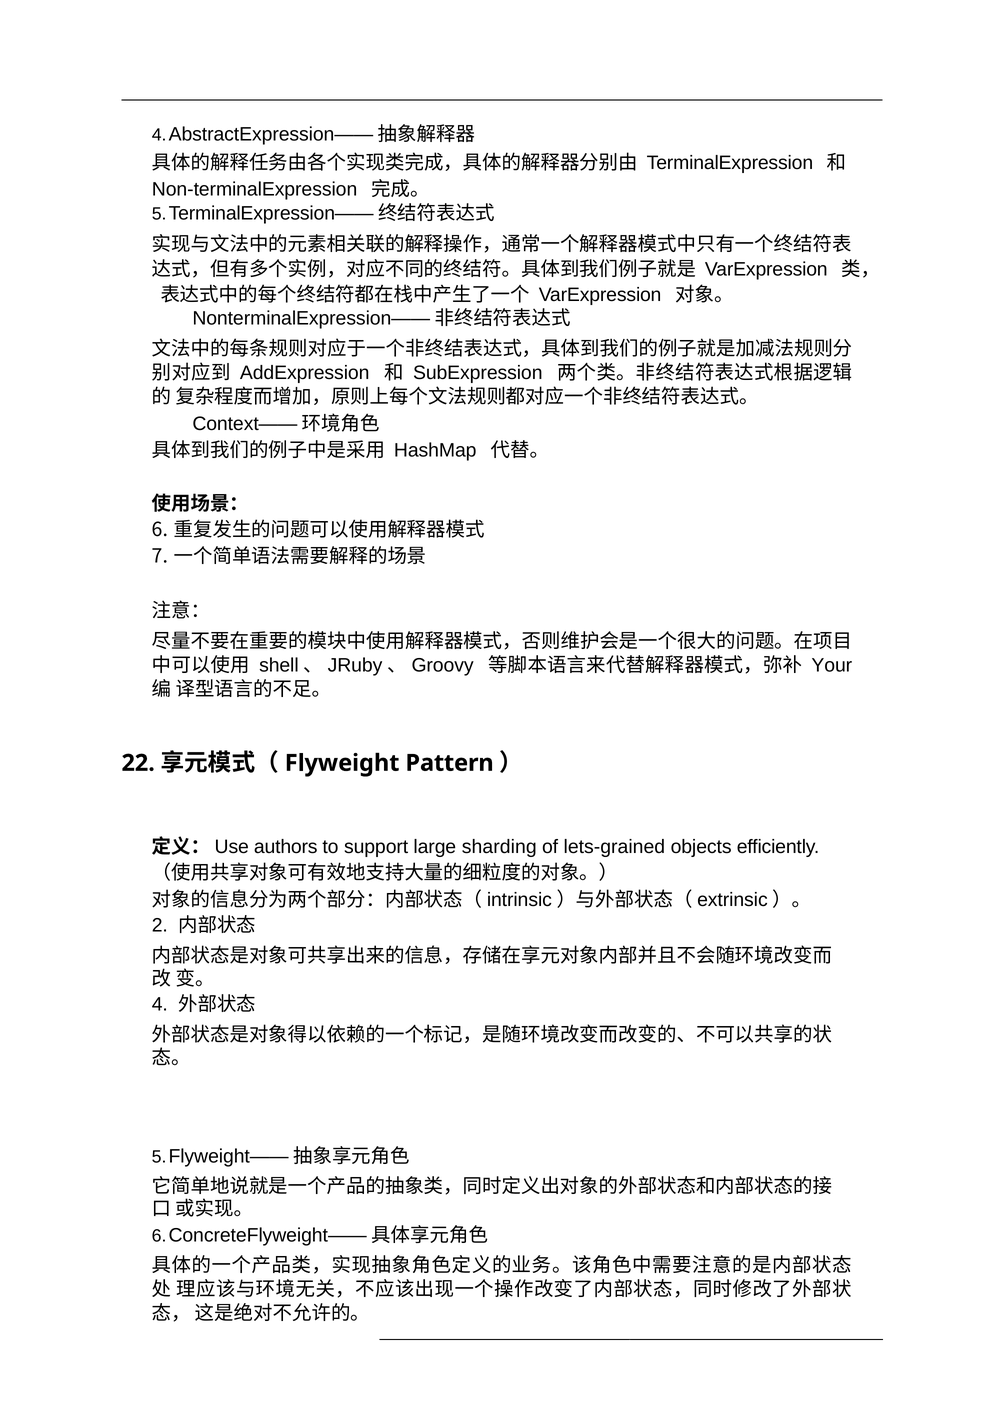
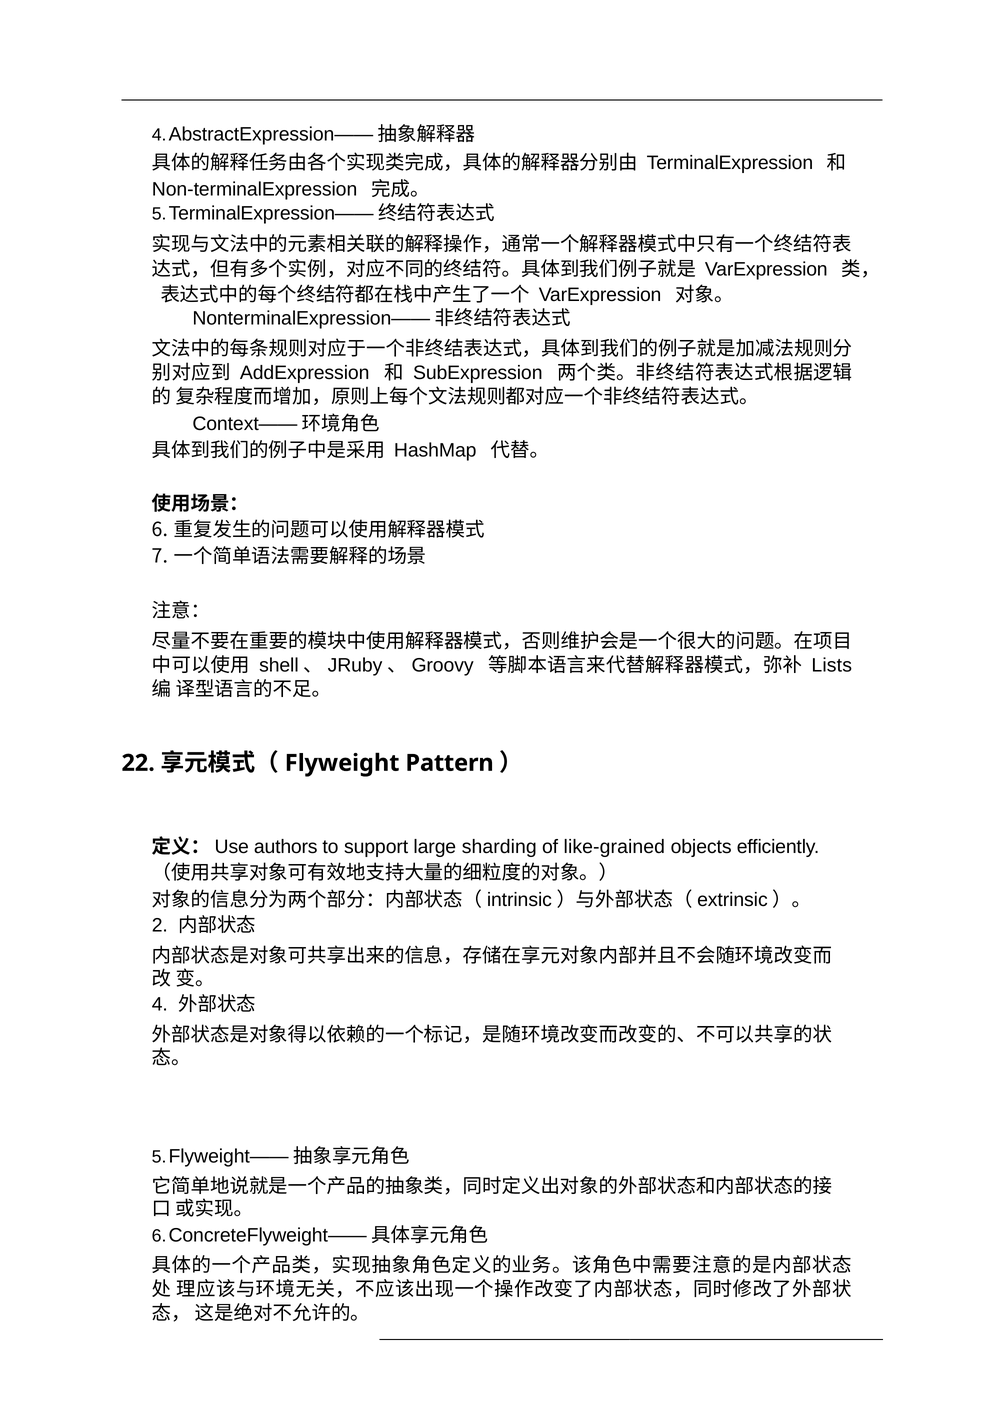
Your: Your -> Lists
lets-grained: lets-grained -> like-grained
